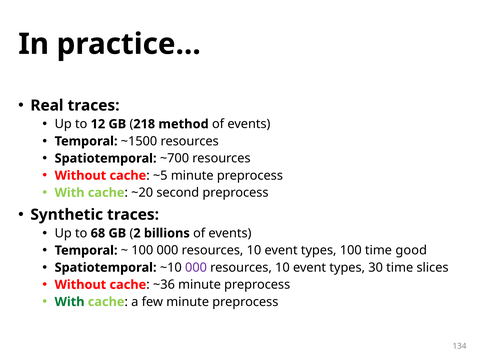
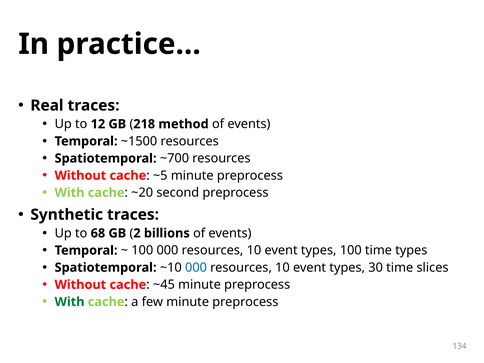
time good: good -> types
000 at (196, 268) colour: purple -> blue
~36: ~36 -> ~45
